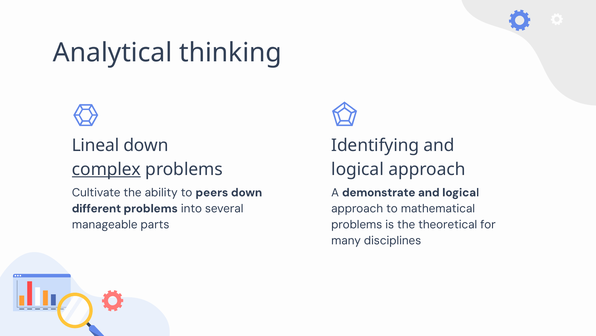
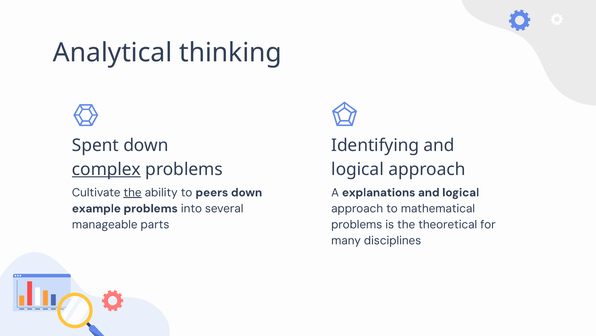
Lineal: Lineal -> Spent
the at (132, 192) underline: none -> present
demonstrate: demonstrate -> explanations
different: different -> example
